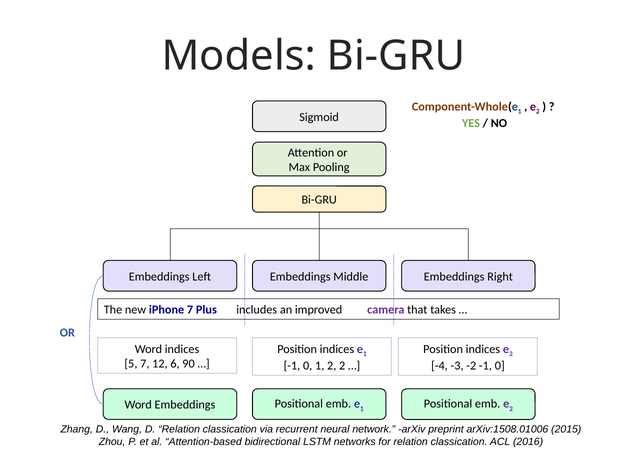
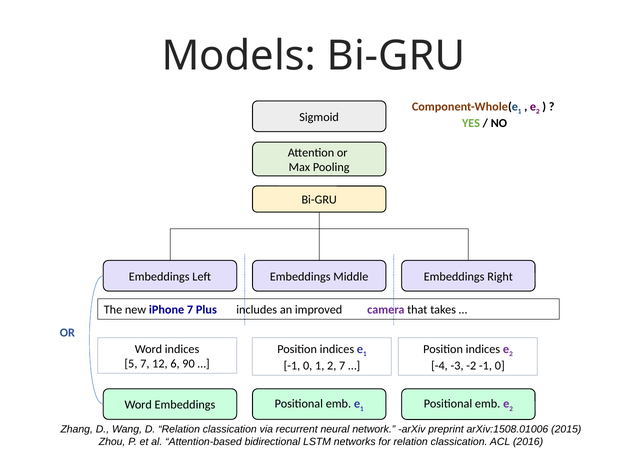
2 2: 2 -> 7
